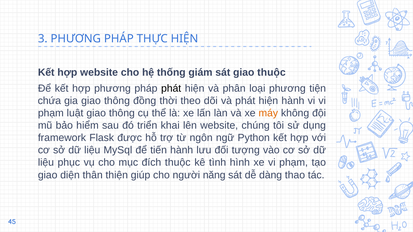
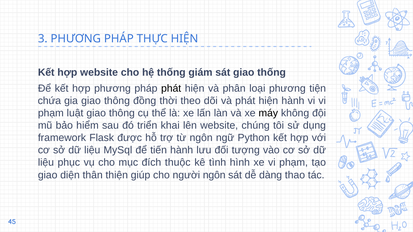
giao thuộc: thuộc -> thống
máy colour: orange -> black
người năng: năng -> ngôn
